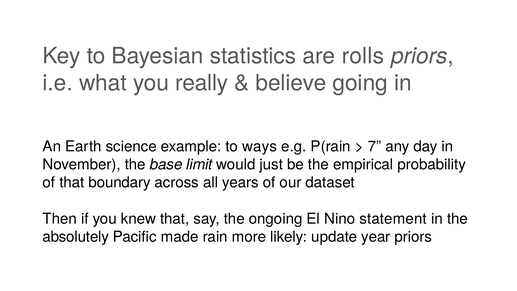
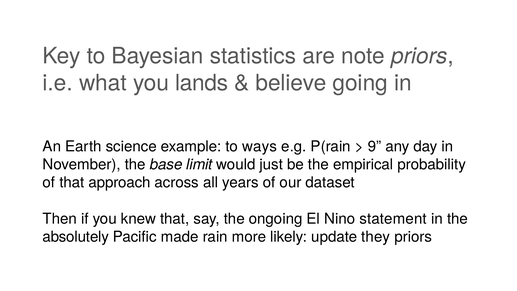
rolls: rolls -> note
really: really -> lands
7: 7 -> 9
boundary: boundary -> approach
year: year -> they
